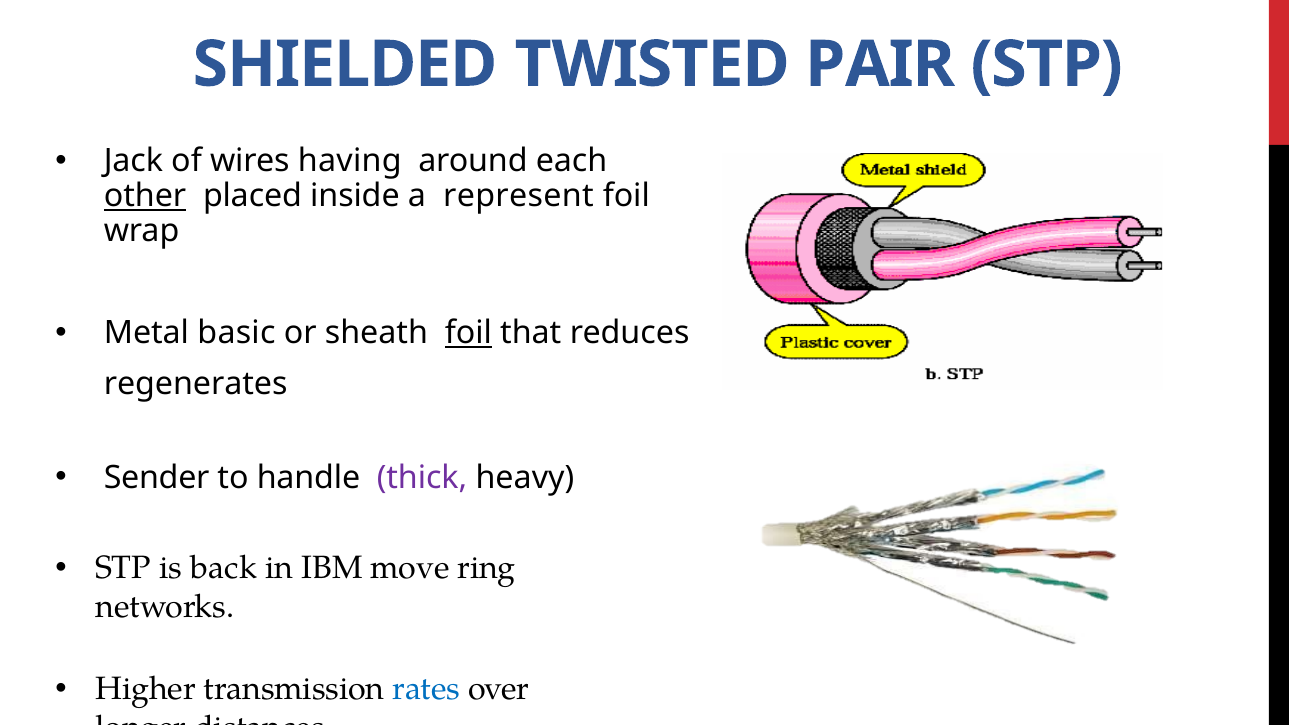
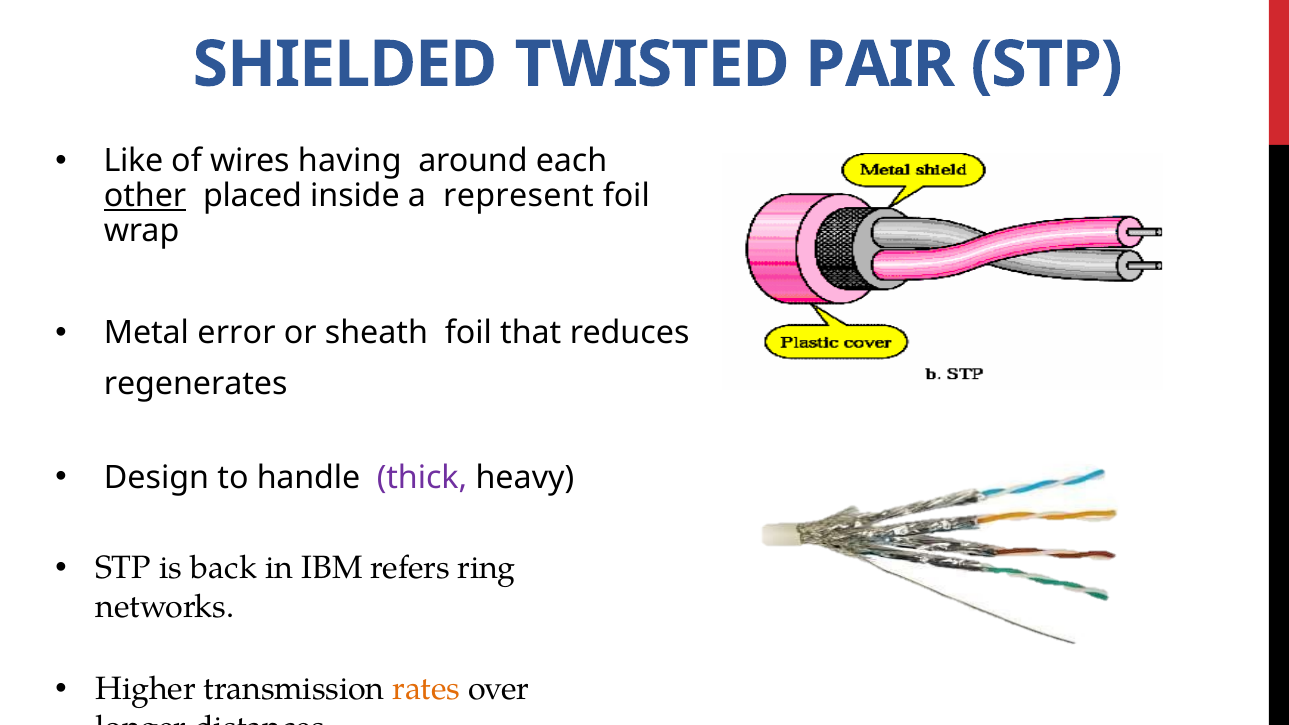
Jack: Jack -> Like
basic: basic -> error
foil at (468, 333) underline: present -> none
Sender: Sender -> Design
move: move -> refers
rates colour: blue -> orange
